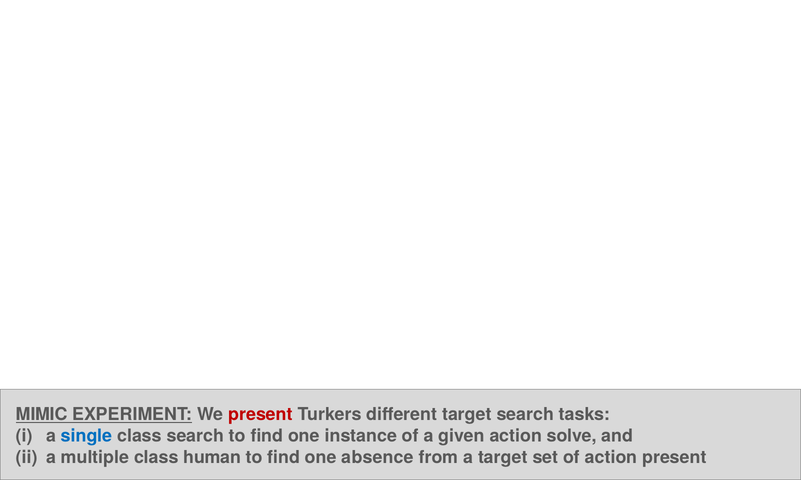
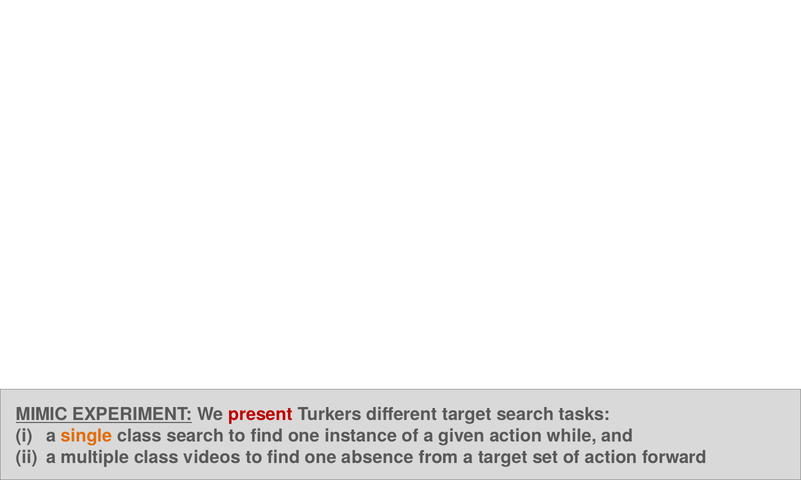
single colour: blue -> orange
solve: solve -> while
human: human -> videos
action present: present -> forward
